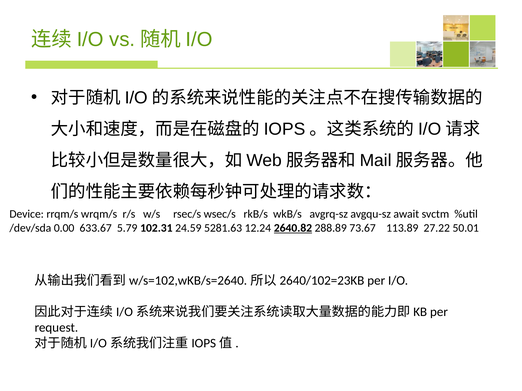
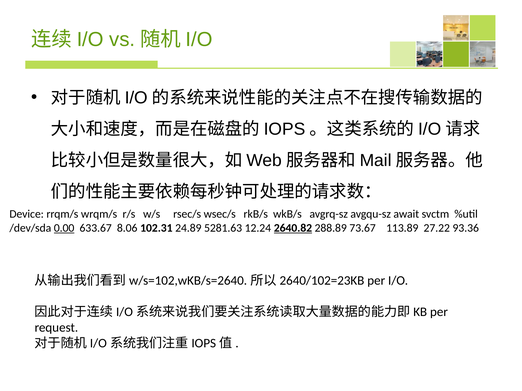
0.00 underline: none -> present
5.79: 5.79 -> 8.06
24.59: 24.59 -> 24.89
50.01: 50.01 -> 93.36
